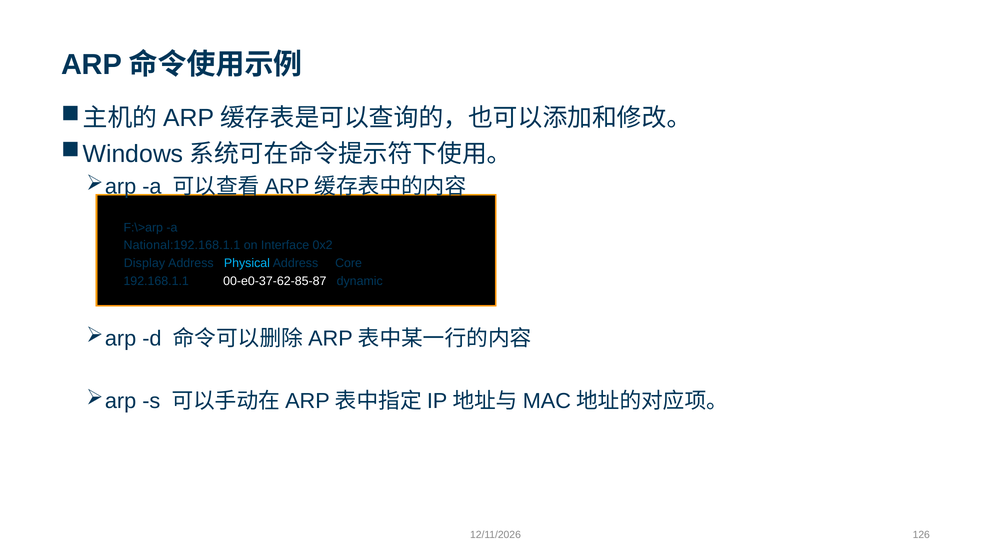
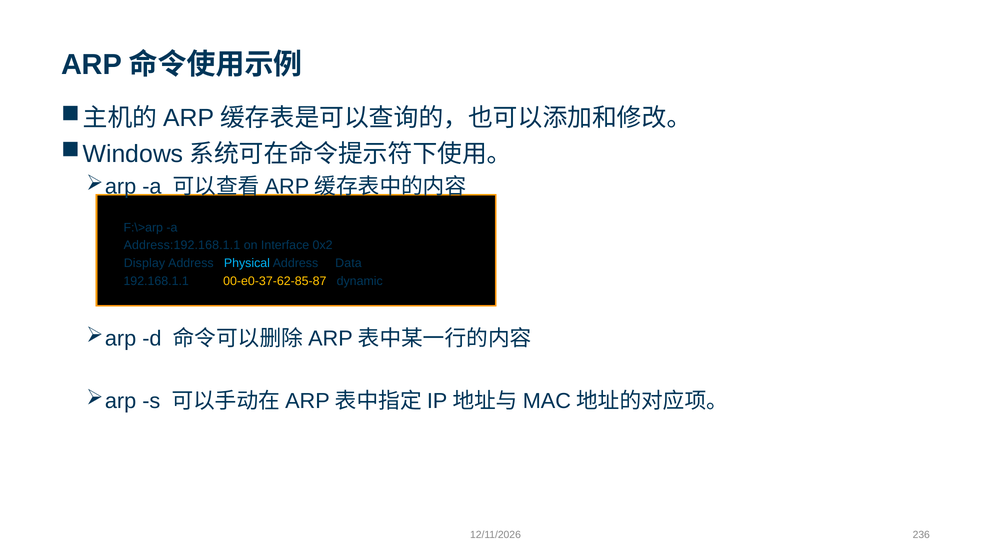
National:192.168.1.1: National:192.168.1.1 -> Address:192.168.1.1
Core: Core -> Data
00-e0-37-62-85-87 colour: white -> yellow
126: 126 -> 236
